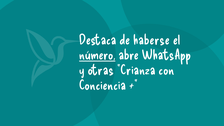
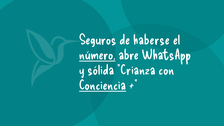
Destaca: Destaca -> Seguros
otras: otras -> sólida
Conciencia underline: none -> present
